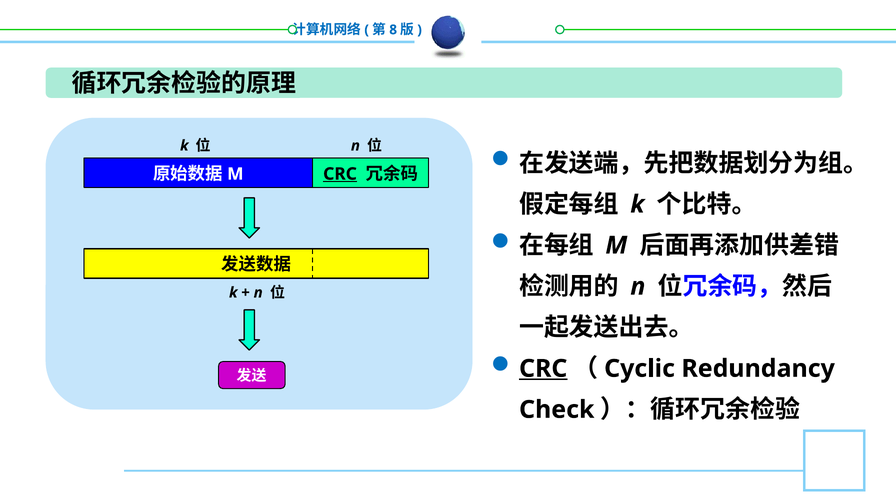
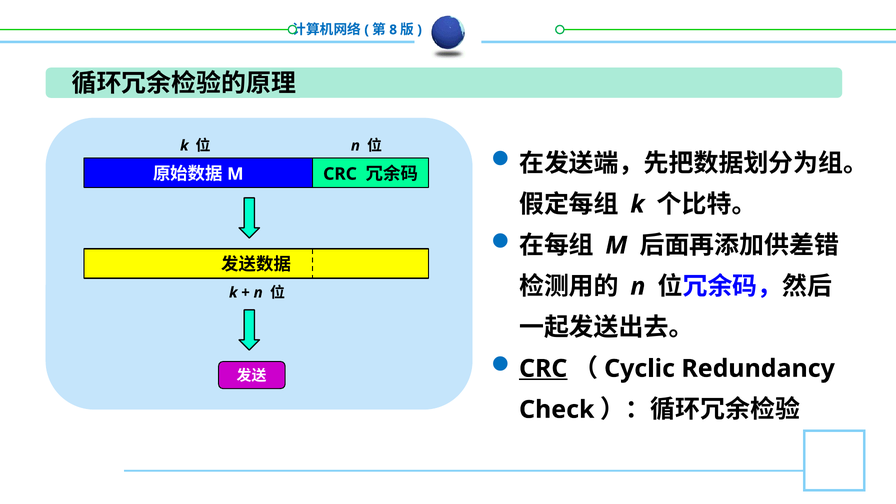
CRC at (340, 174) underline: present -> none
